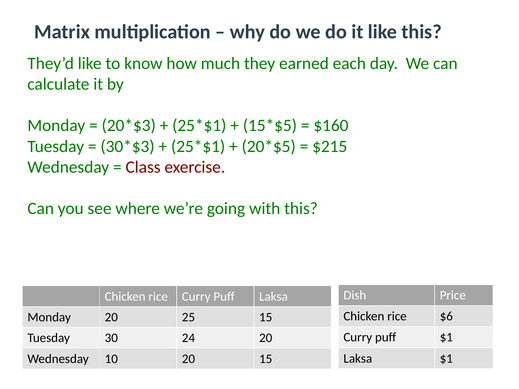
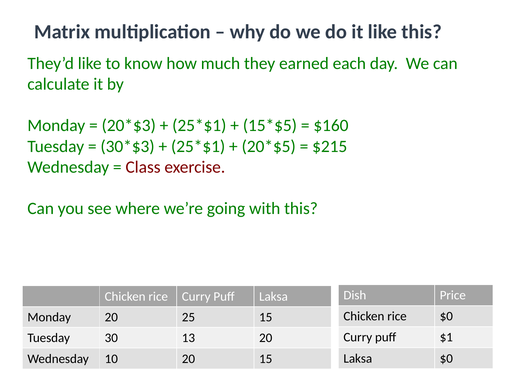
rice $6: $6 -> $0
24: 24 -> 13
Laksa $1: $1 -> $0
